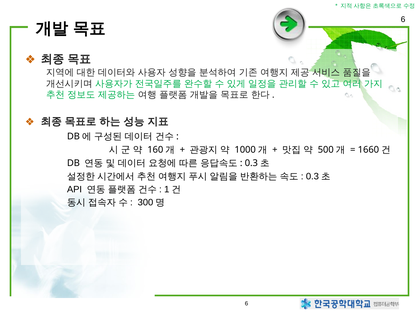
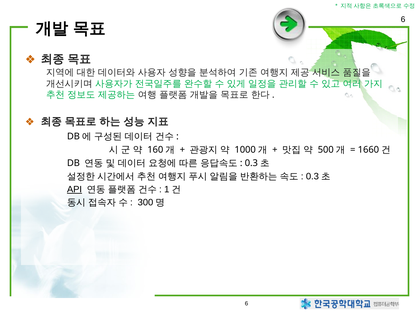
API underline: none -> present
